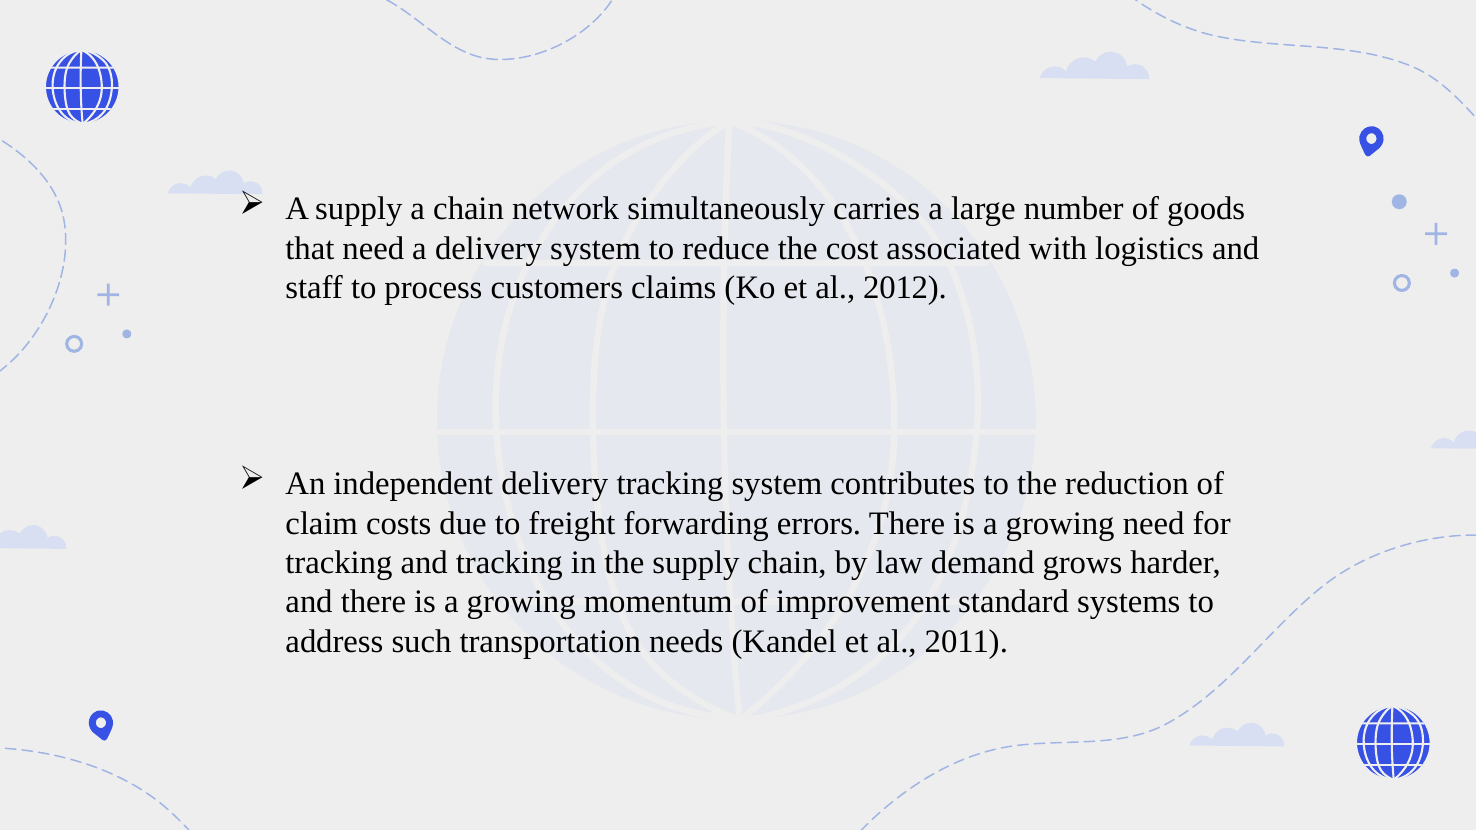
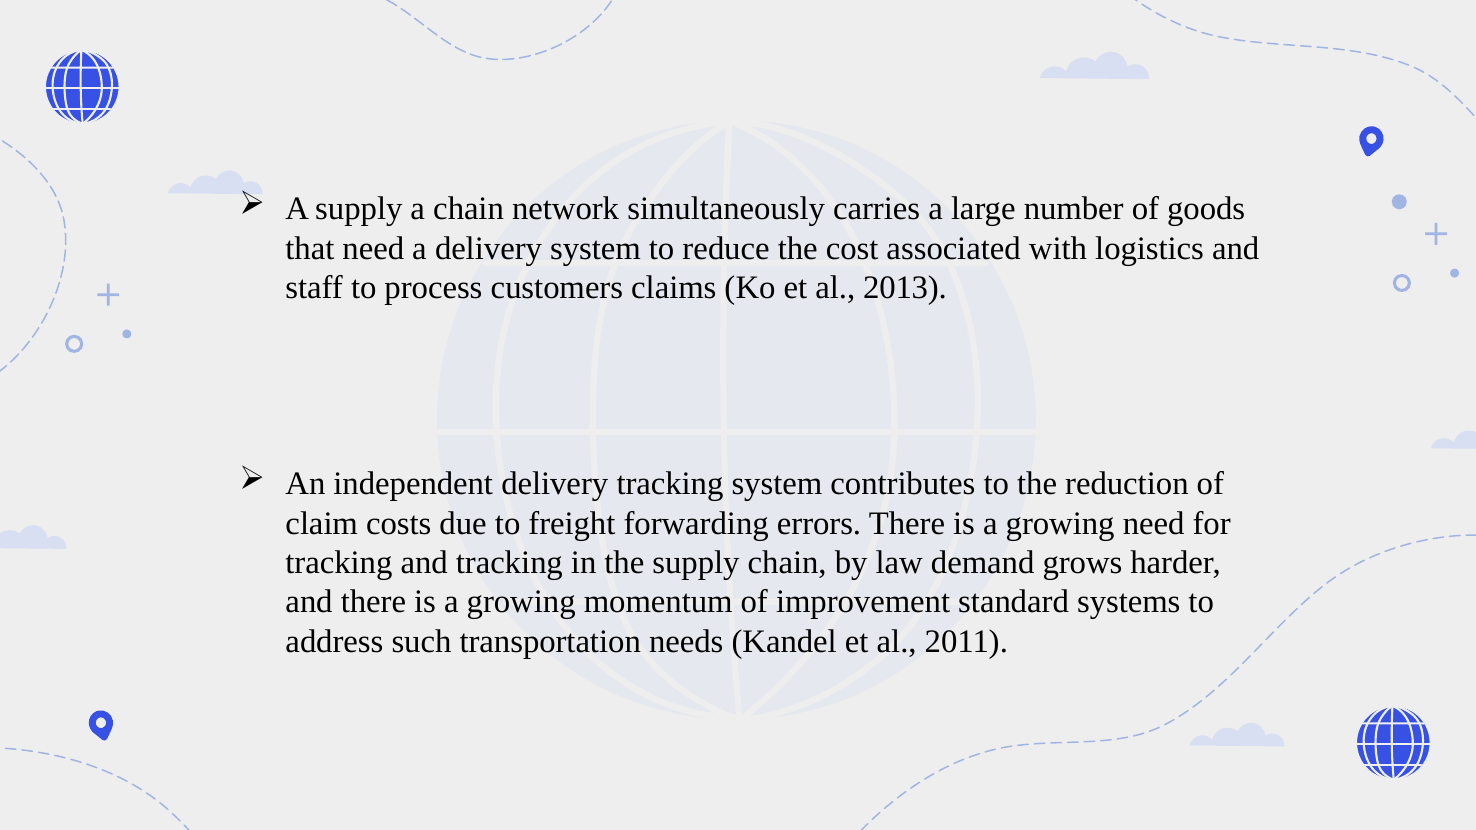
2012: 2012 -> 2013
